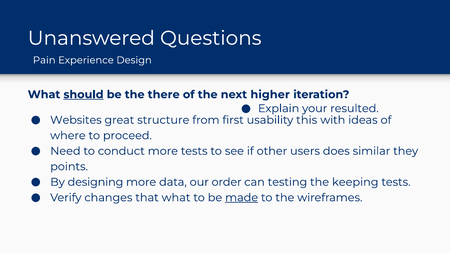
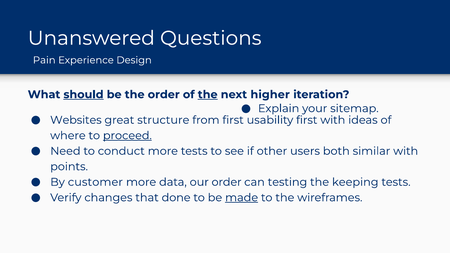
the there: there -> order
the at (208, 95) underline: none -> present
resulted: resulted -> sitemap
usability this: this -> first
proceed underline: none -> present
does: does -> both
similar they: they -> with
designing: designing -> customer
that what: what -> done
